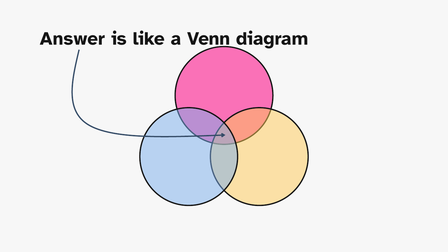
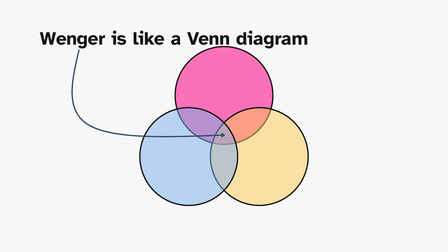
Answer: Answer -> Wenger
